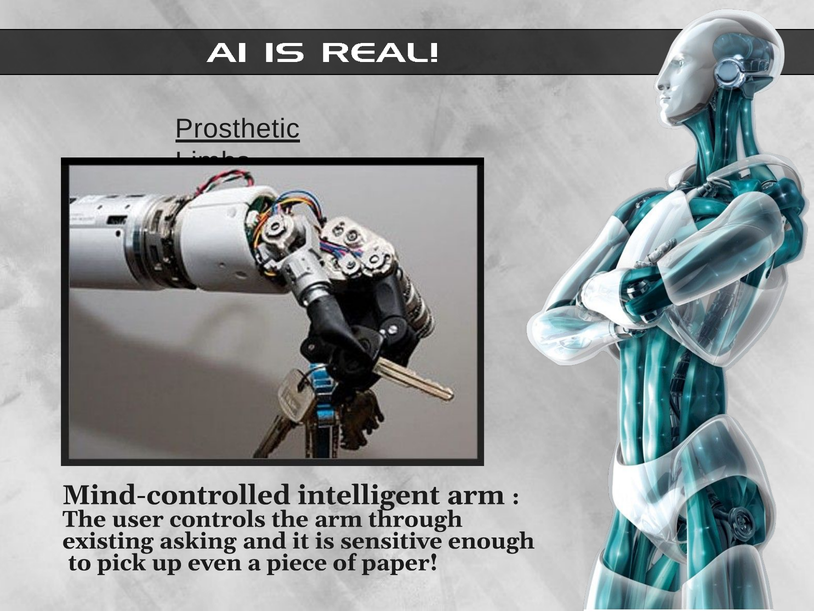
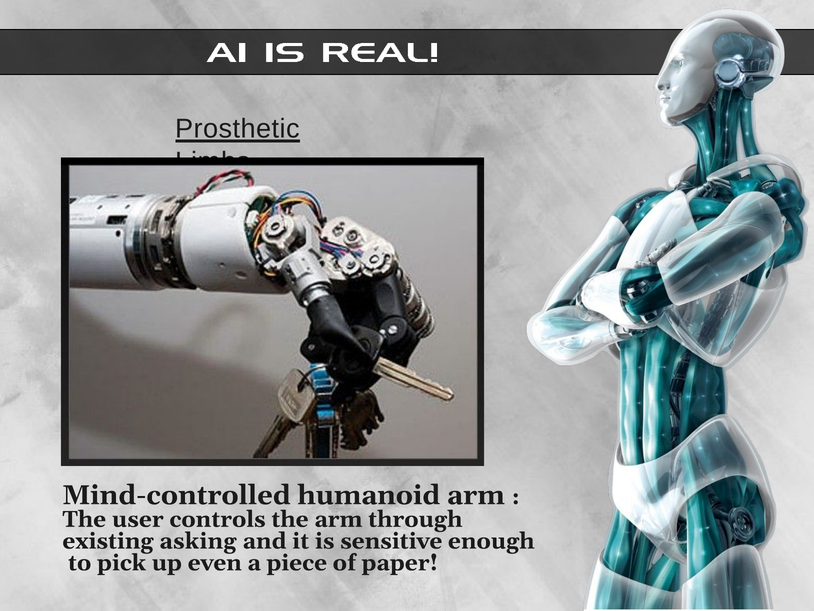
intelligent: intelligent -> humanoid
